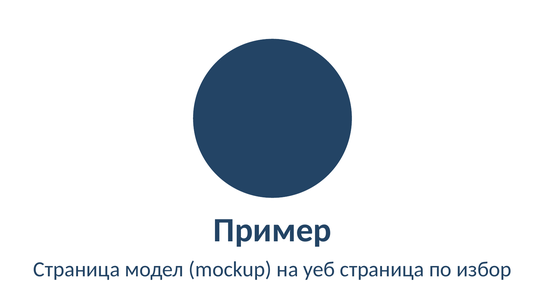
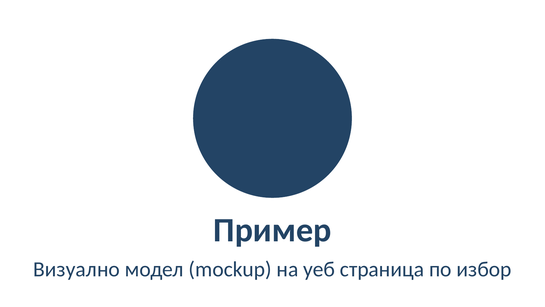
Страница at (77, 269): Страница -> Визуално
